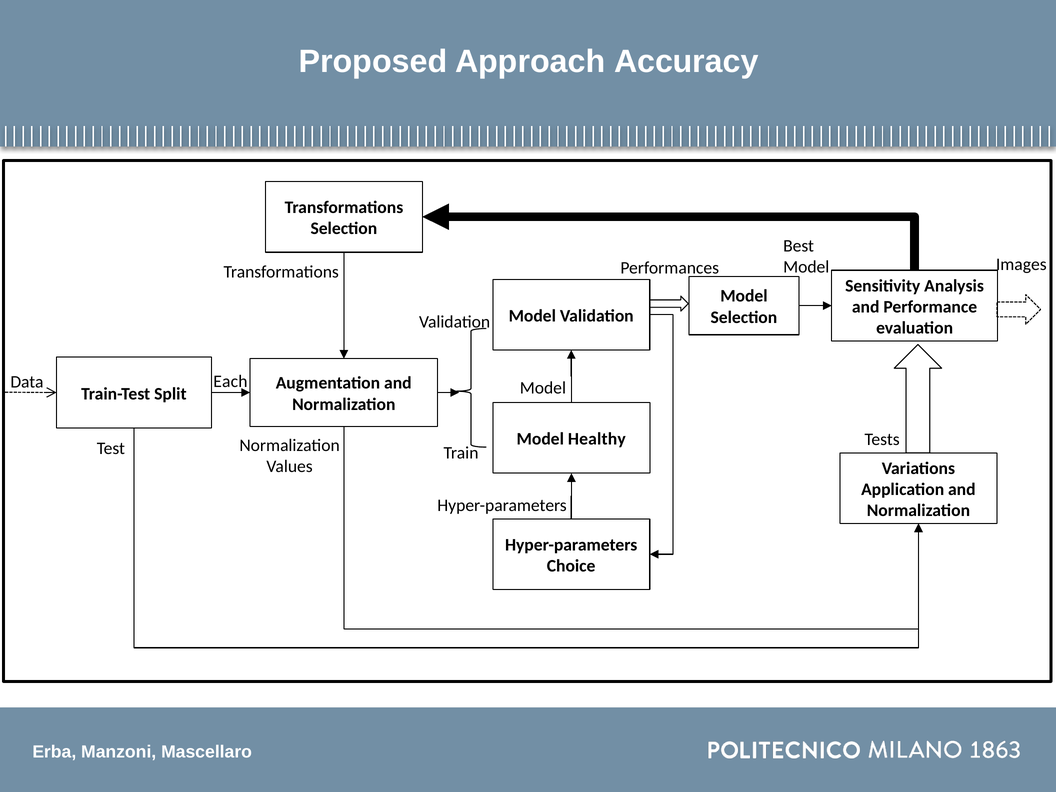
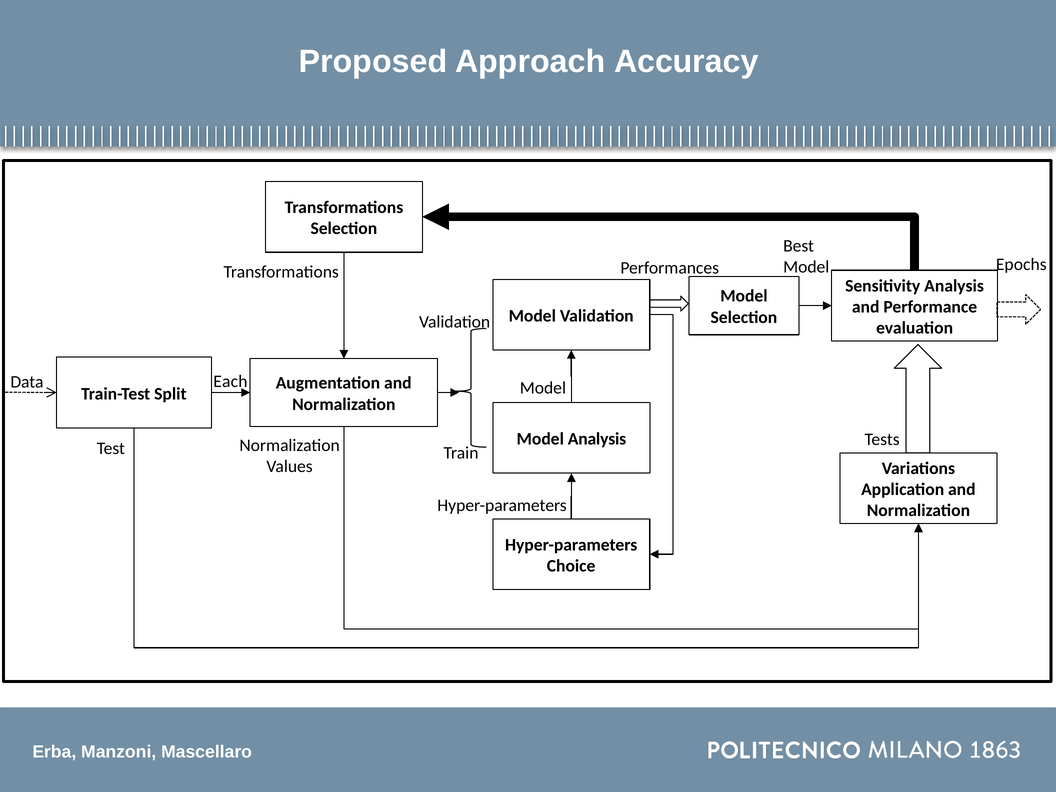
Images: Images -> Epochs
Model Healthy: Healthy -> Analysis
